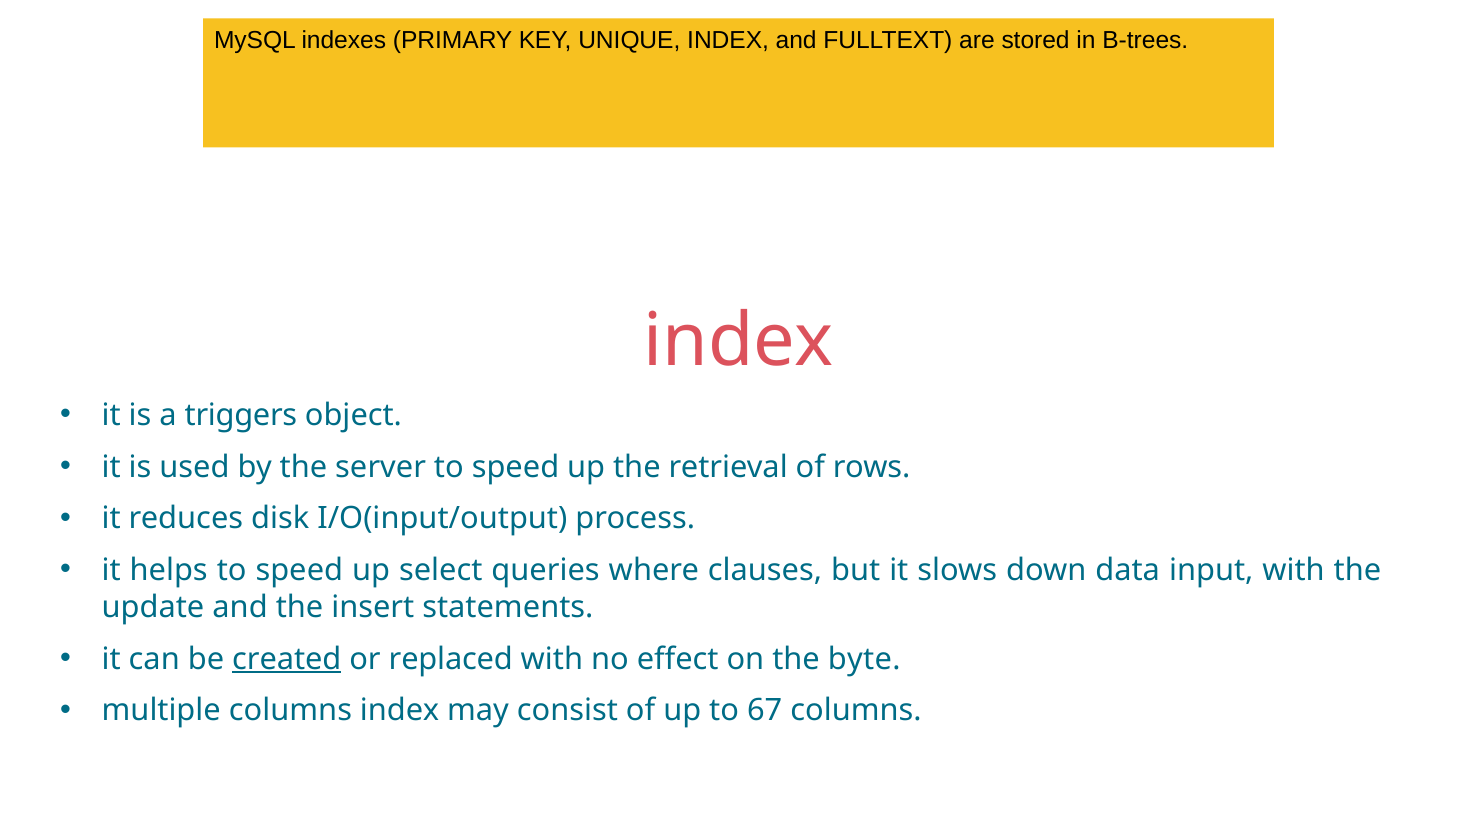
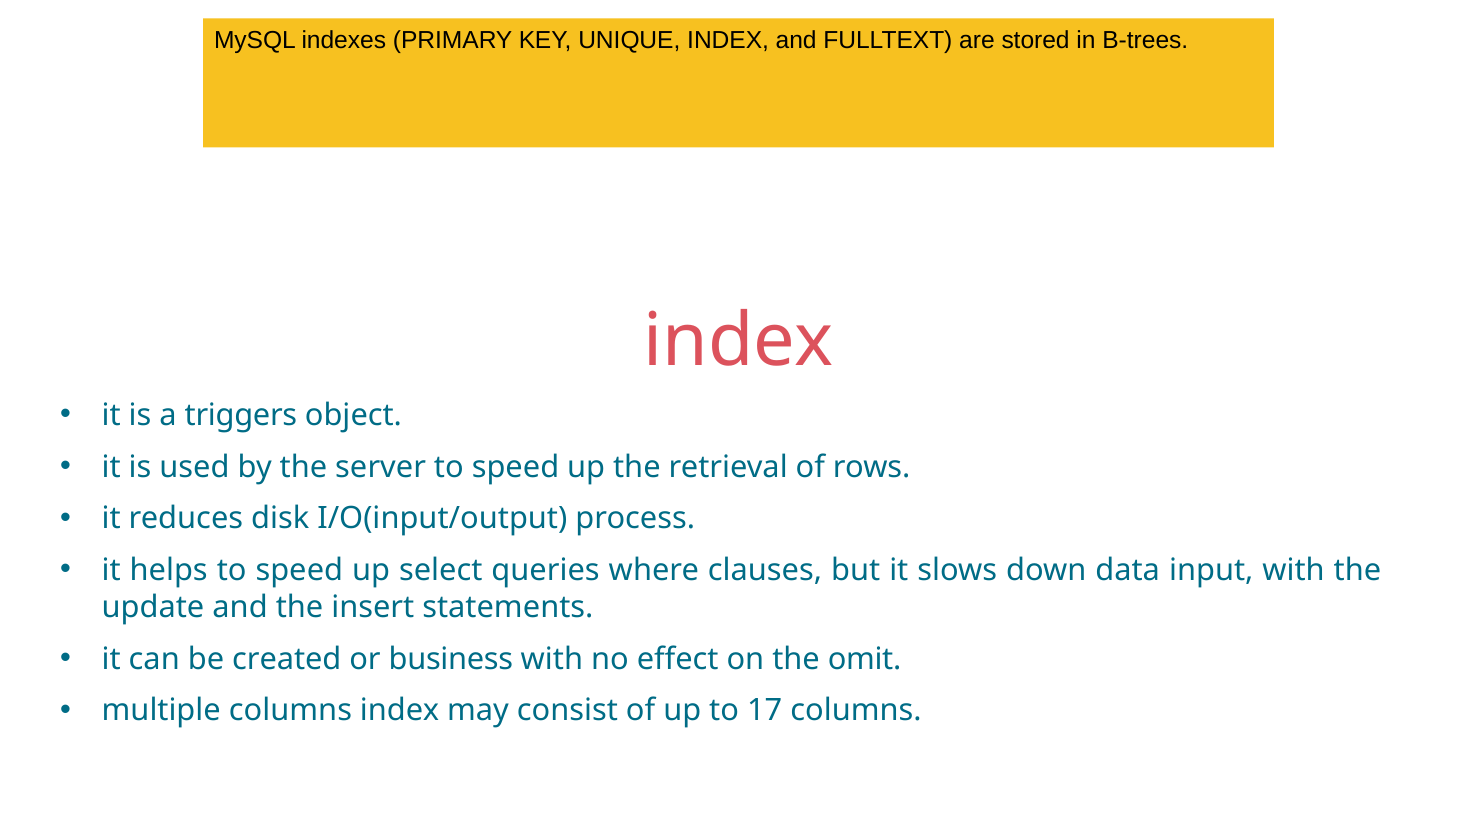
created at (287, 659) underline: present -> none
replaced: replaced -> business
byte: byte -> omit
67: 67 -> 17
